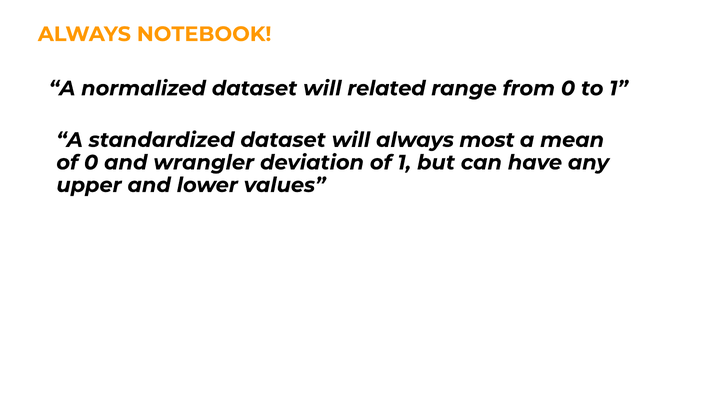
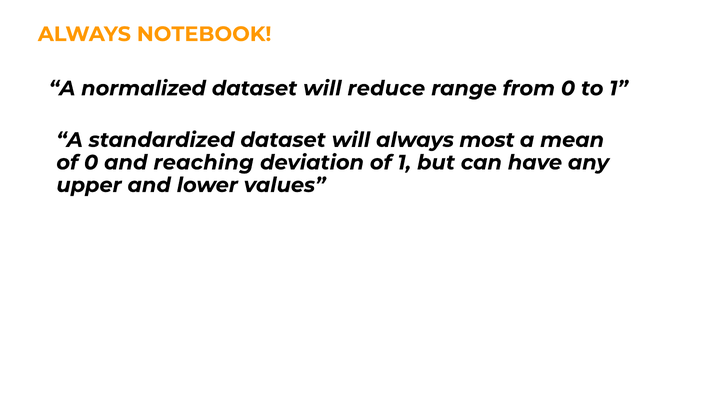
related: related -> reduce
wrangler: wrangler -> reaching
